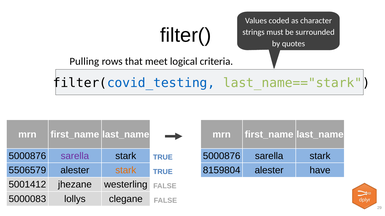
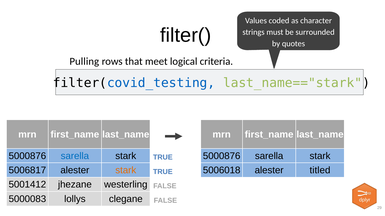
sarella at (75, 156) colour: purple -> blue
5506579: 5506579 -> 5006817
8159804: 8159804 -> 5006018
have: have -> titled
